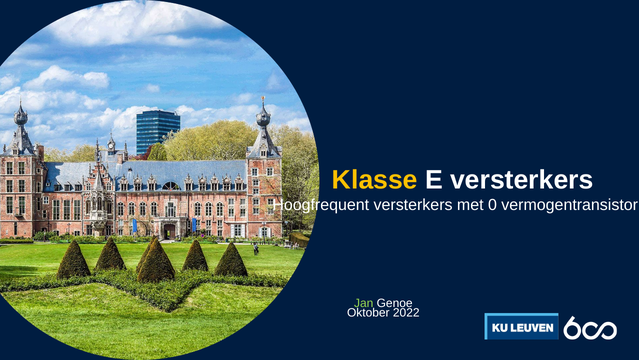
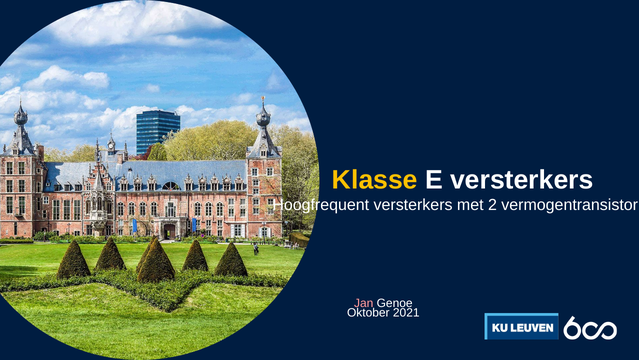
0: 0 -> 2
Jan colour: light green -> pink
2022: 2022 -> 2021
